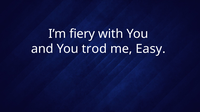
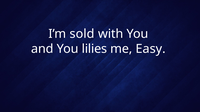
fiery: fiery -> sold
trod: trod -> lilies
